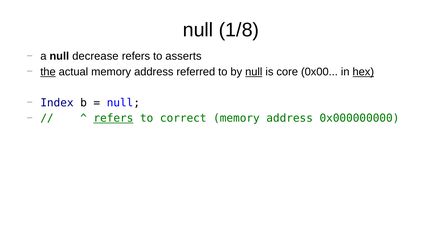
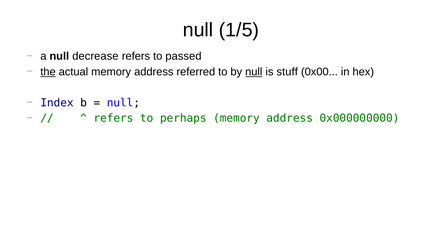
1/8: 1/8 -> 1/5
asserts: asserts -> passed
core: core -> stuff
hex underline: present -> none
refers at (113, 118) underline: present -> none
correct: correct -> perhaps
